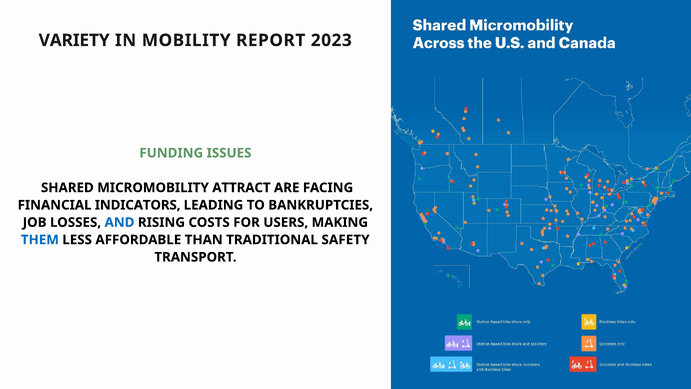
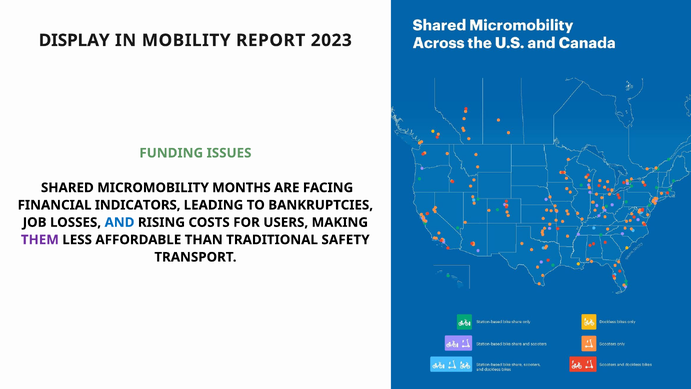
VARIETY: VARIETY -> DISPLAY
ATTRACT: ATTRACT -> MONTHS
THEM colour: blue -> purple
